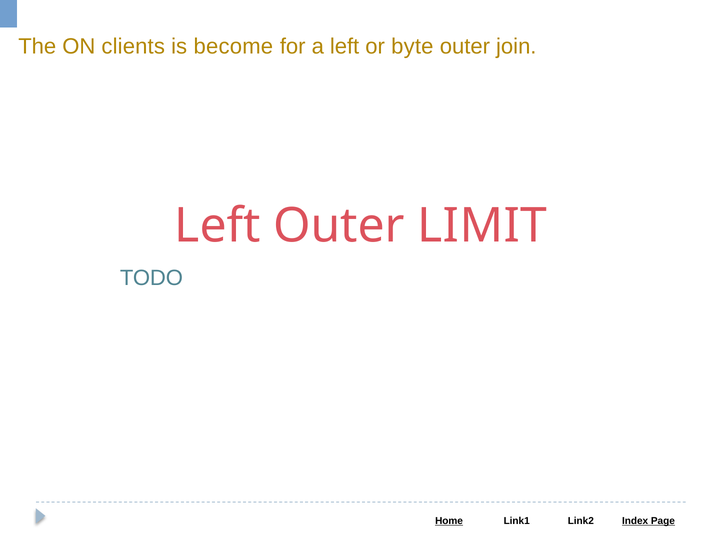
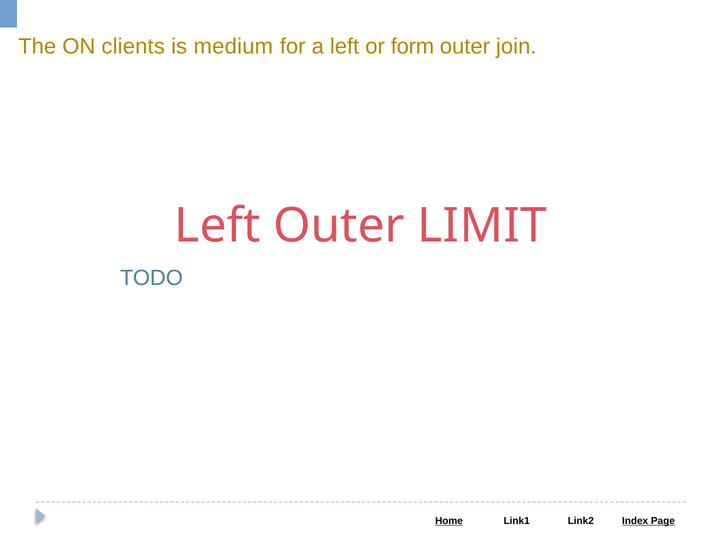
become: become -> medium
byte: byte -> form
